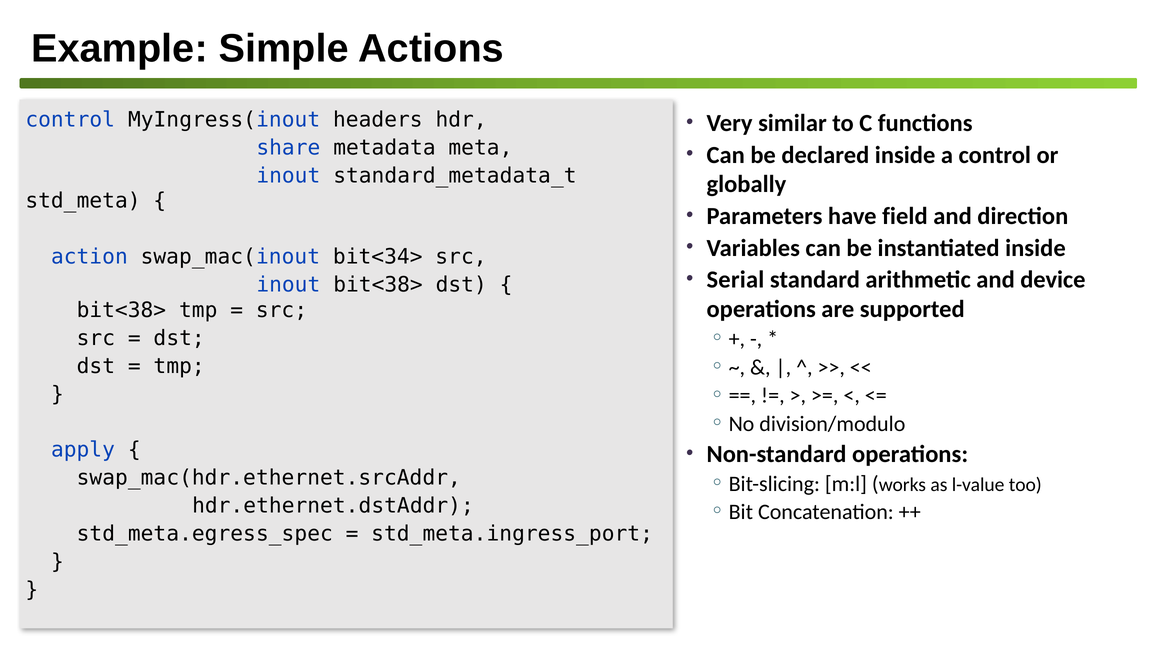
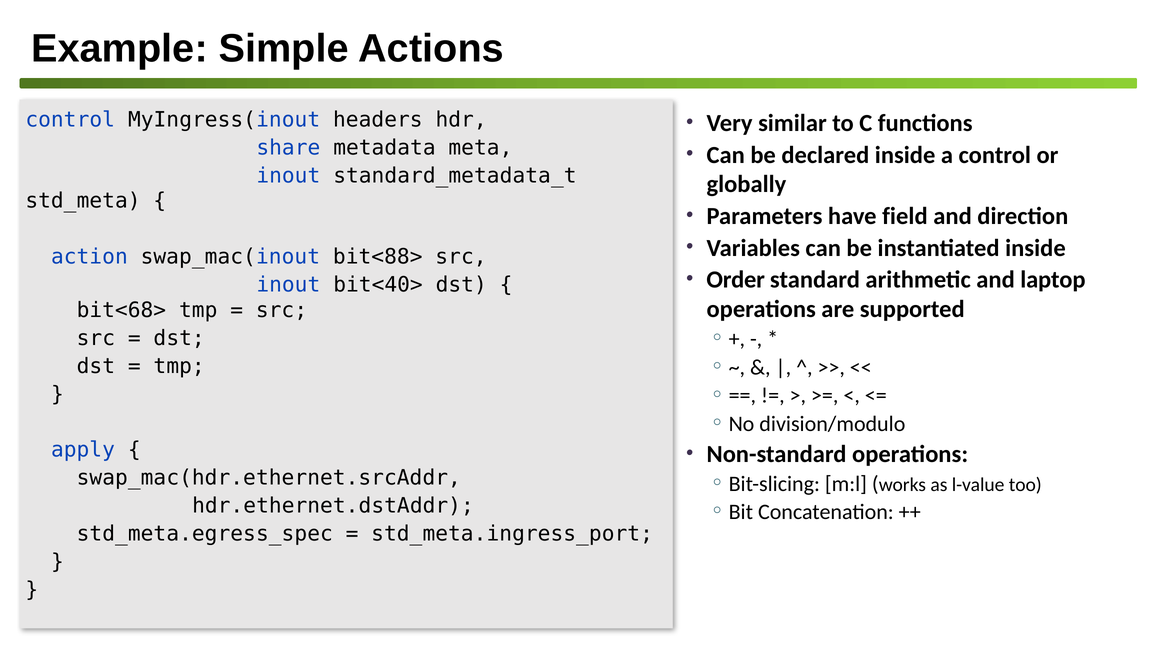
bit<34>: bit<34> -> bit<88>
Serial: Serial -> Order
device: device -> laptop
inout bit<38>: bit<38> -> bit<40>
bit<38> at (121, 310): bit<38> -> bit<68>
